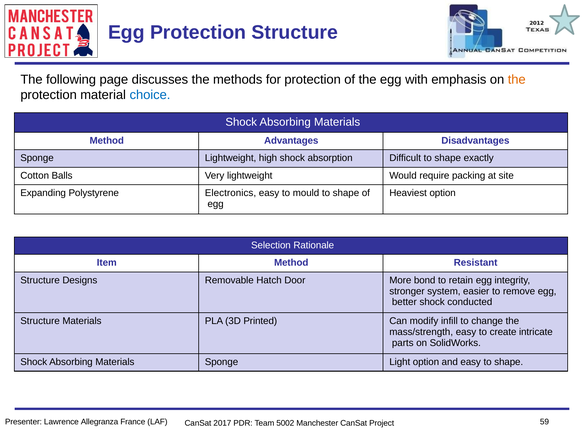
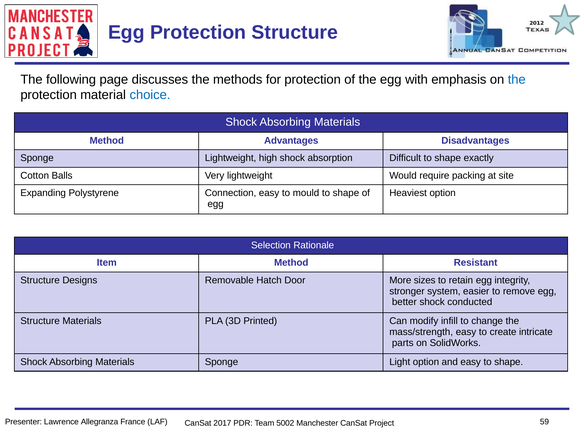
the at (517, 79) colour: orange -> blue
Electronics: Electronics -> Connection
bond: bond -> sizes
